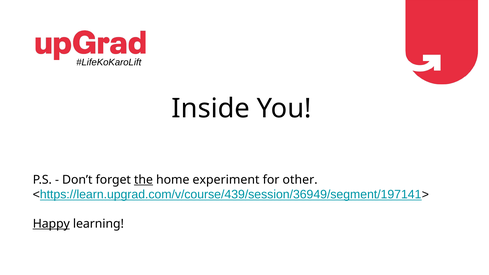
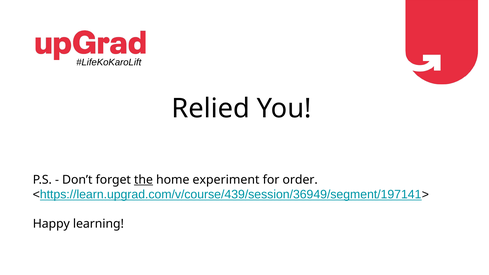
Inside: Inside -> Relied
other: other -> order
Happy underline: present -> none
